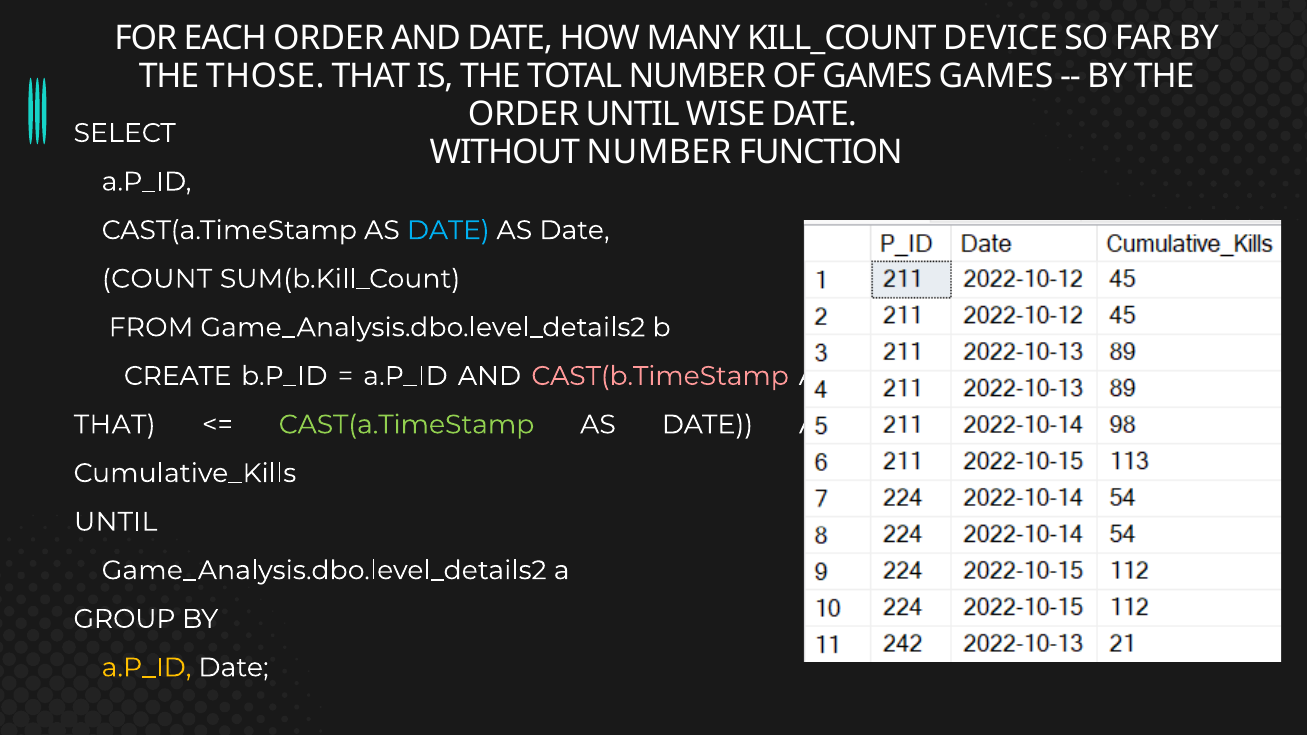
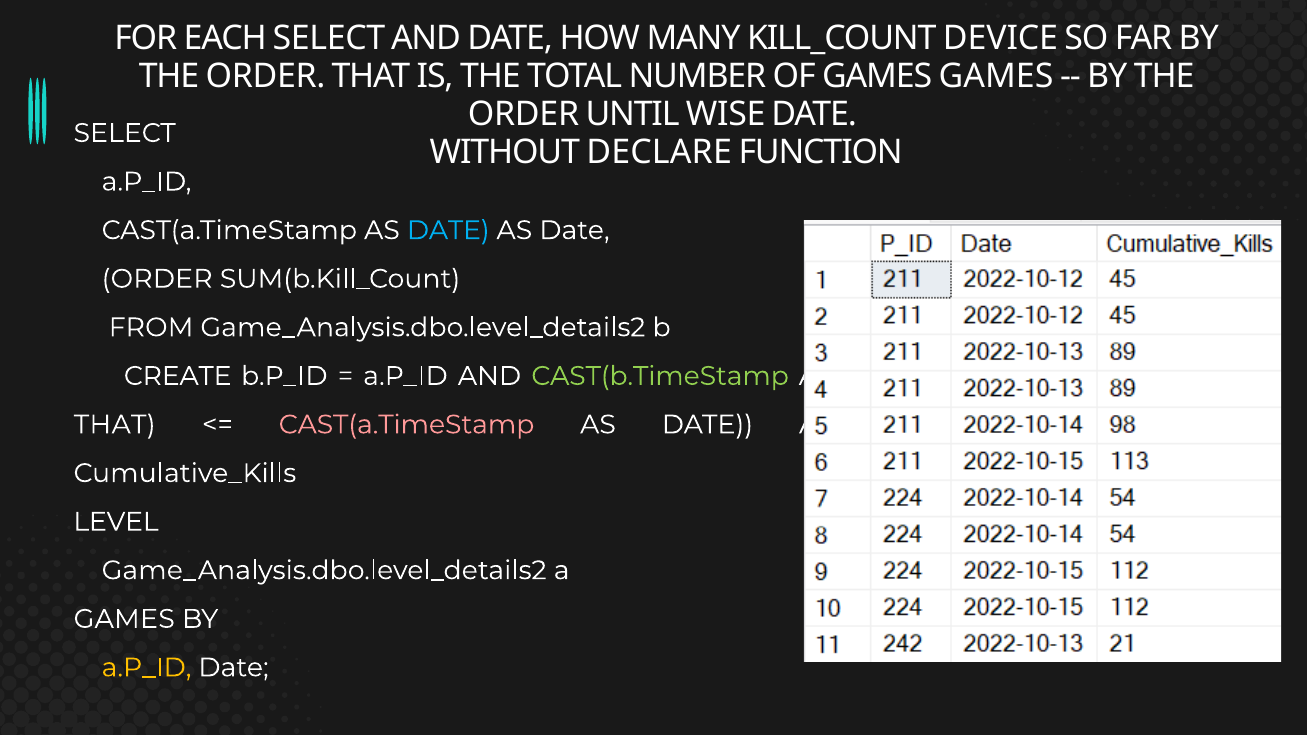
EACH ORDER: ORDER -> SELECT
THOSE at (265, 77): THOSE -> ORDER
WITHOUT NUMBER: NUMBER -> DECLARE
COUNT at (157, 279): COUNT -> ORDER
CAST(b.TimeStamp colour: pink -> light green
CAST(a.TimeStamp at (407, 425) colour: light green -> pink
UNTIL at (116, 522): UNTIL -> LEVEL
GROUP at (124, 619): GROUP -> GAMES
